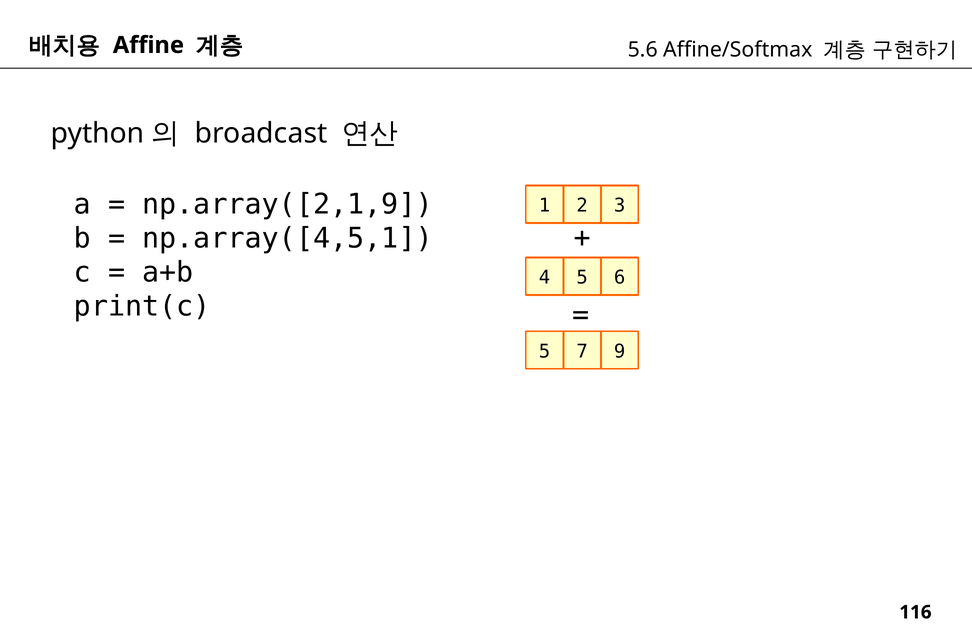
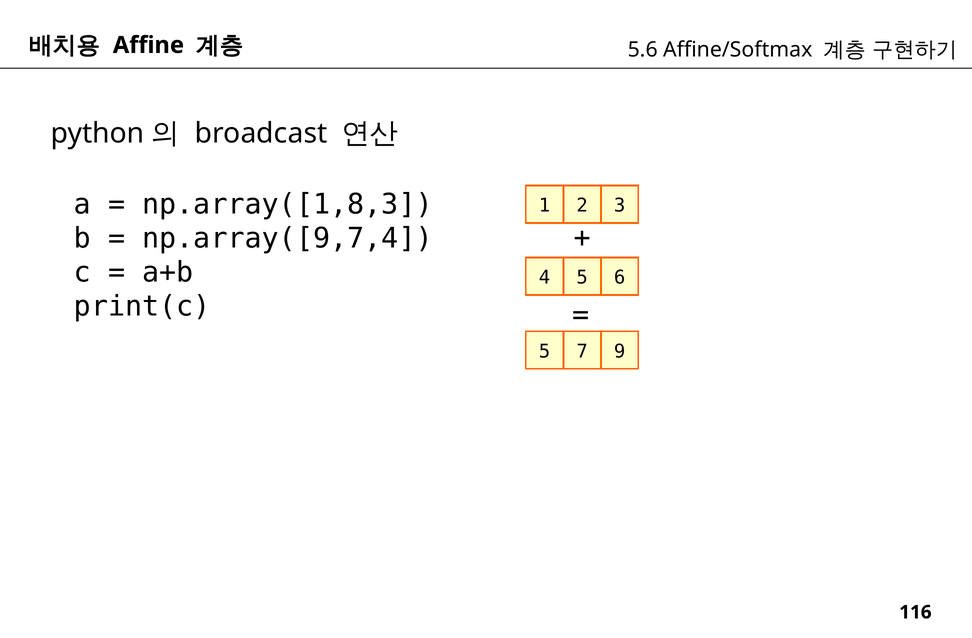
np.array([2,1,9: np.array([2,1,9 -> np.array([1,8,3
np.array([4,5,1: np.array([4,5,1 -> np.array([9,7,4
